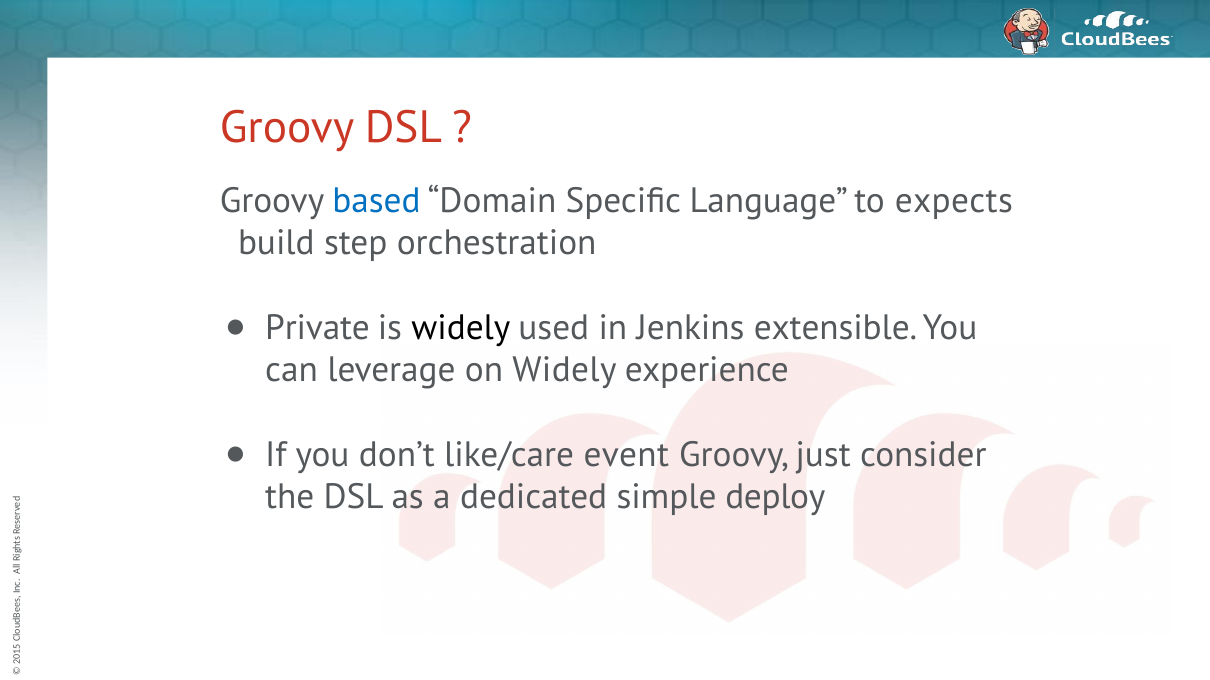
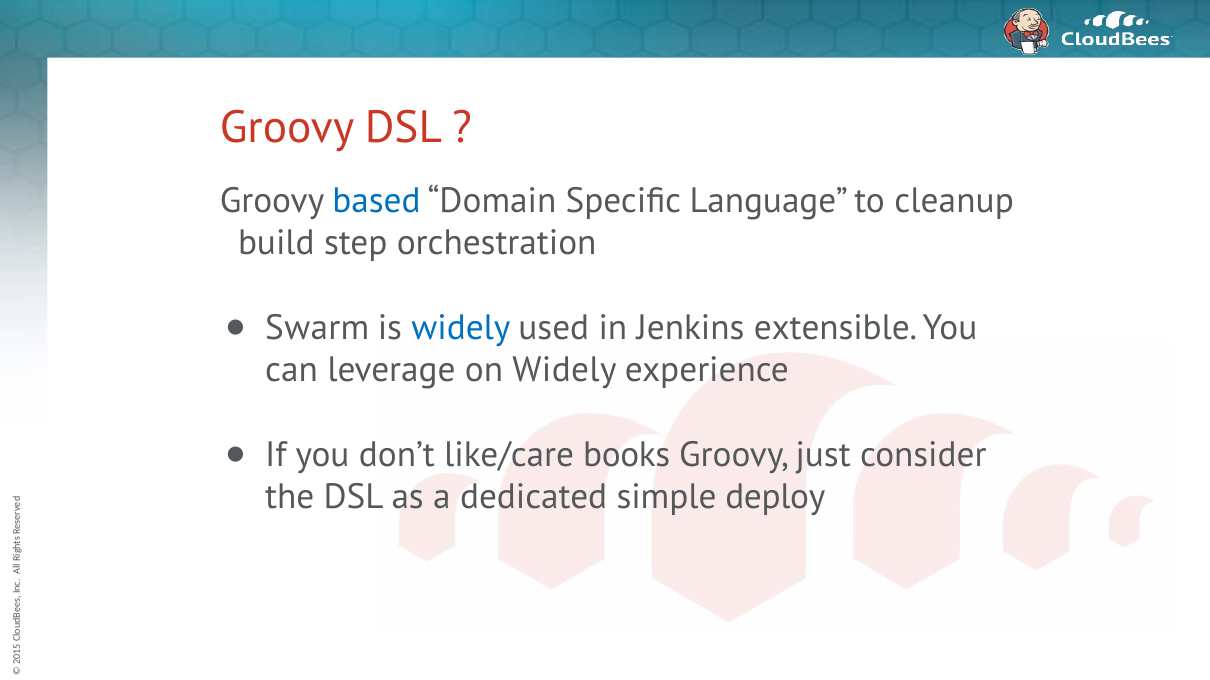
expects: expects -> cleanup
Private: Private -> Swarm
widely at (461, 328) colour: black -> blue
event: event -> books
